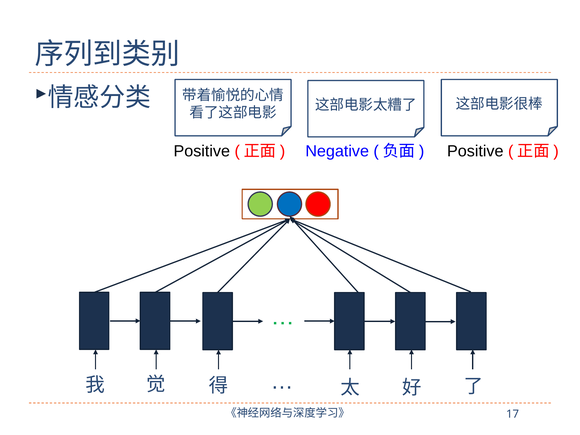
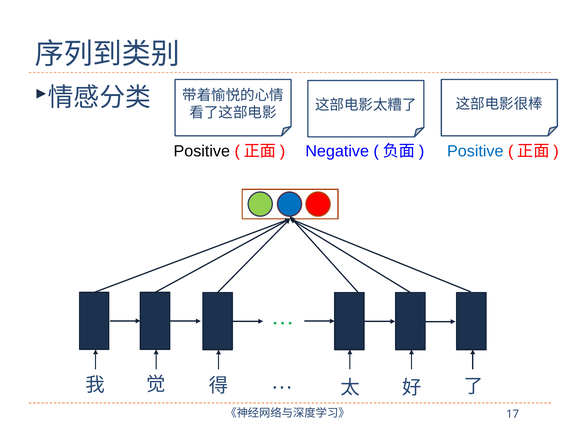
Positive at (475, 151) colour: black -> blue
